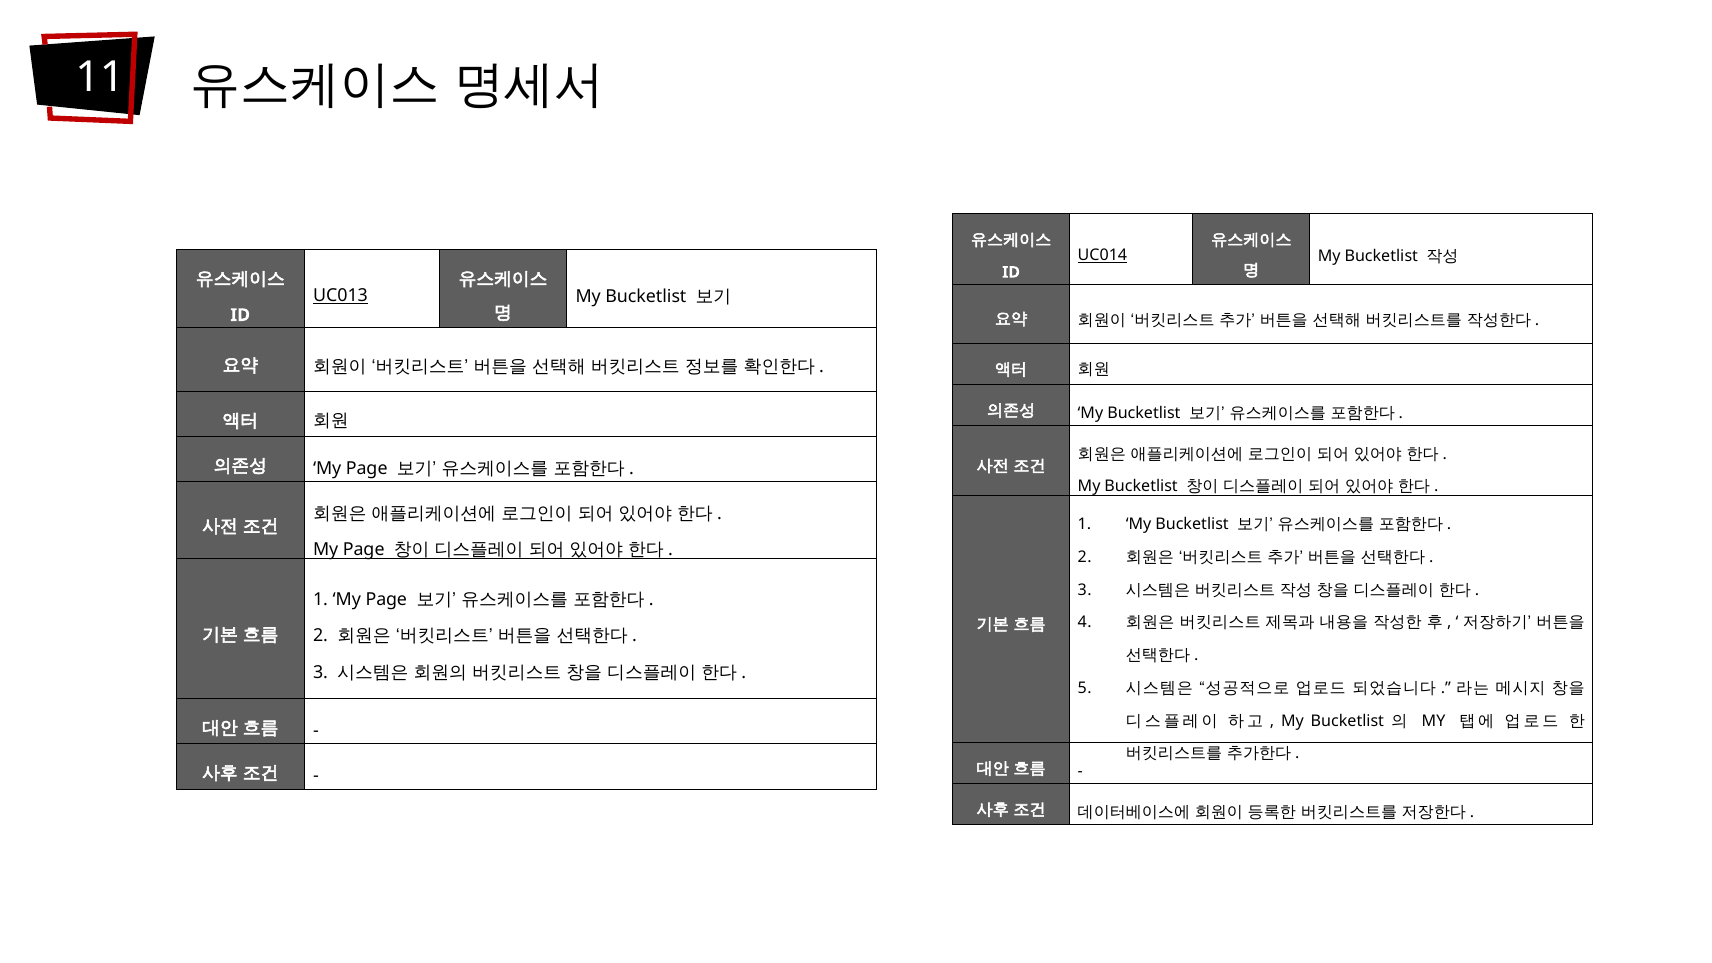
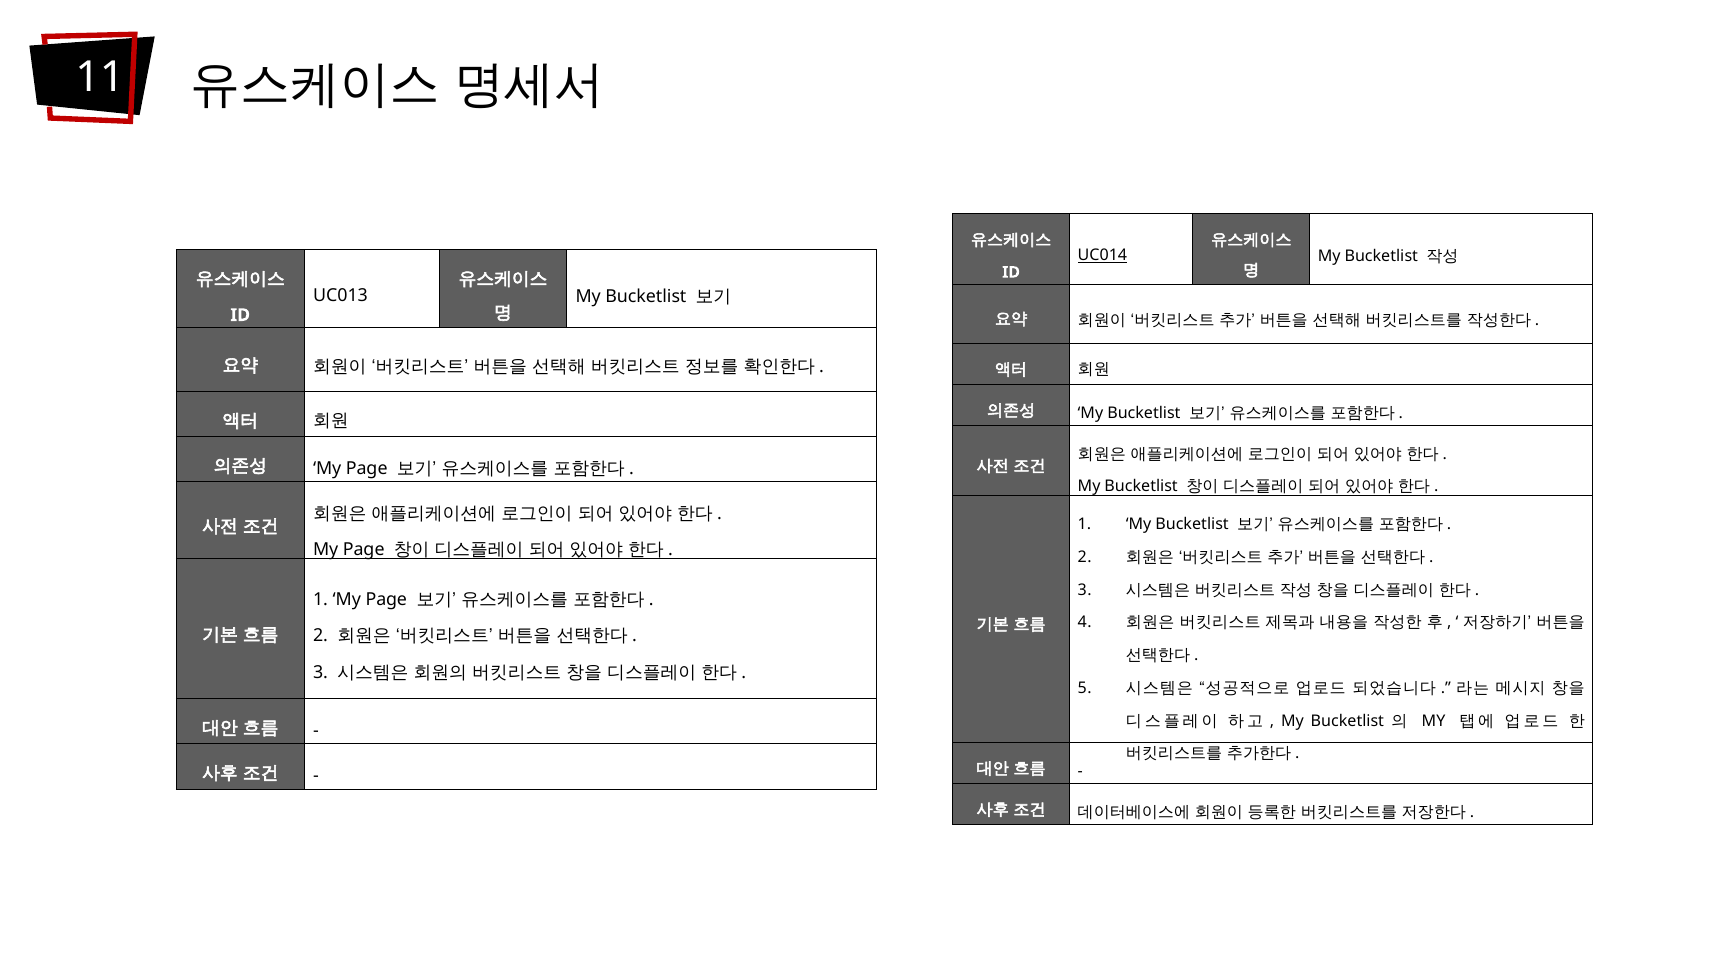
UC013 underline: present -> none
